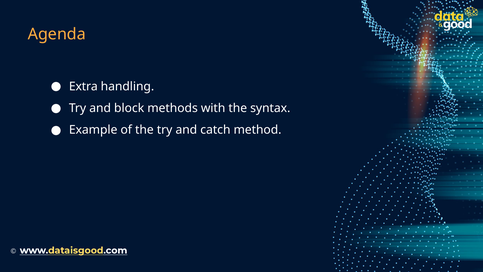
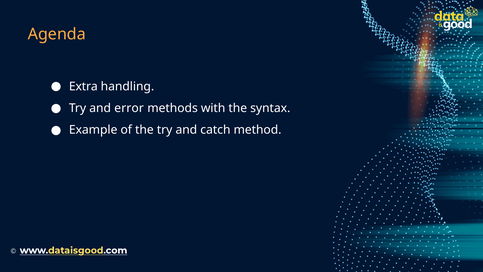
block: block -> error
